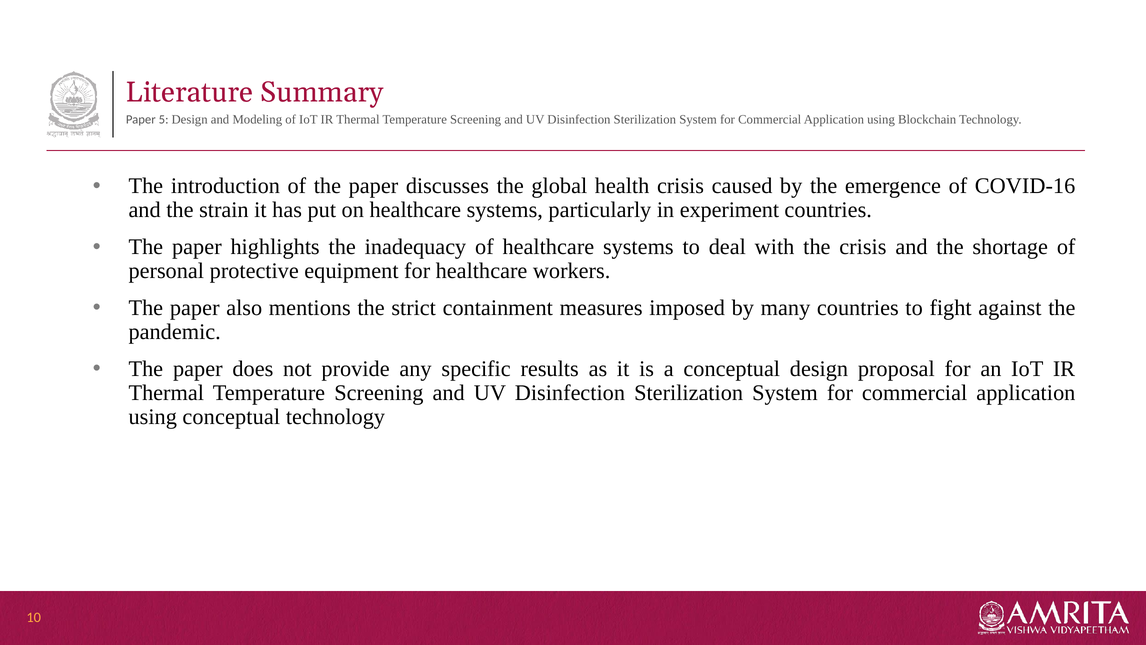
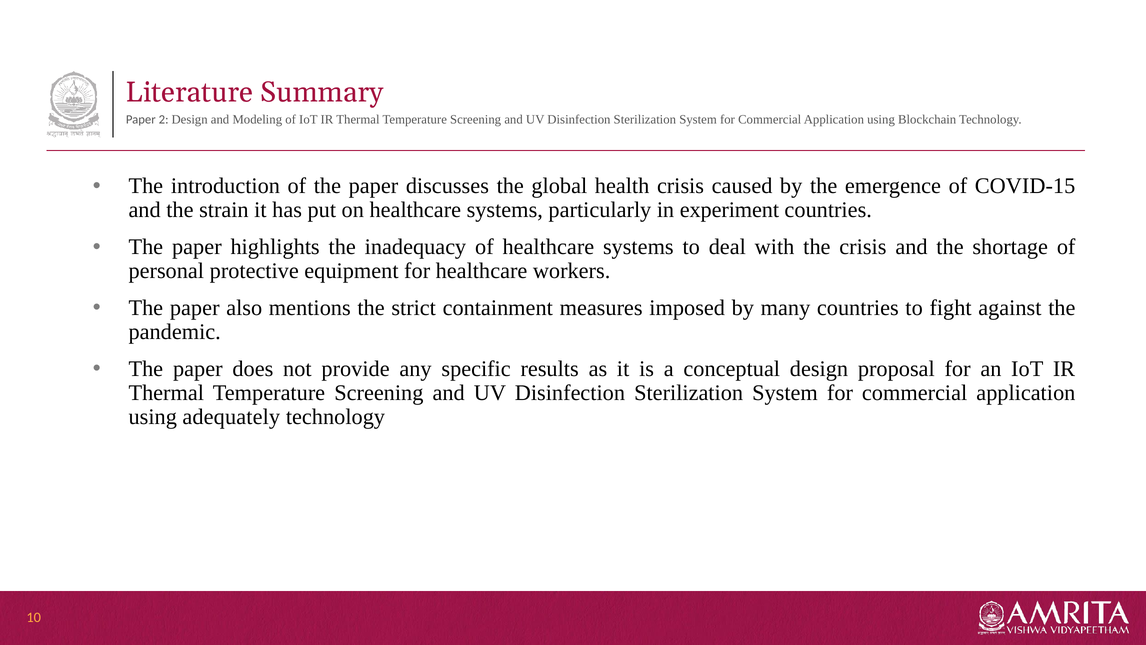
5: 5 -> 2
COVID-16: COVID-16 -> COVID-15
using conceptual: conceptual -> adequately
